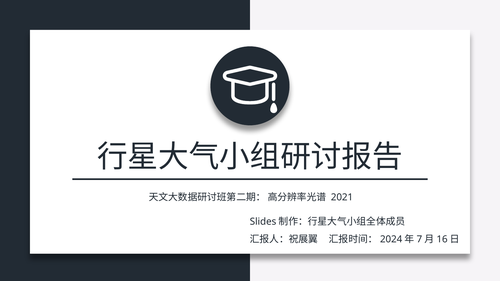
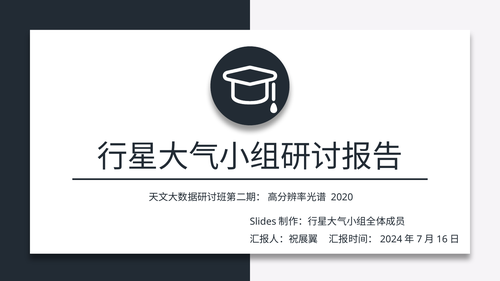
2021: 2021 -> 2020
